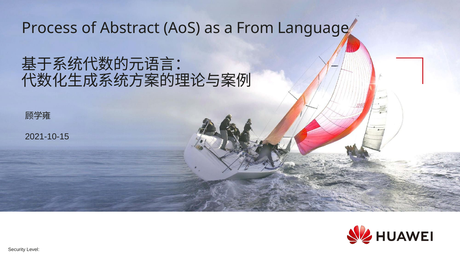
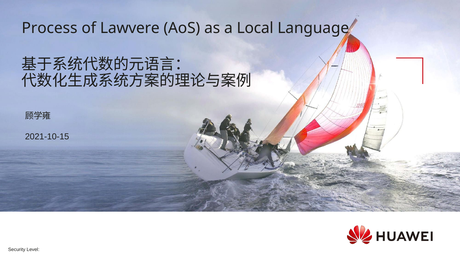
Abstract: Abstract -> Lawvere
From: From -> Local
